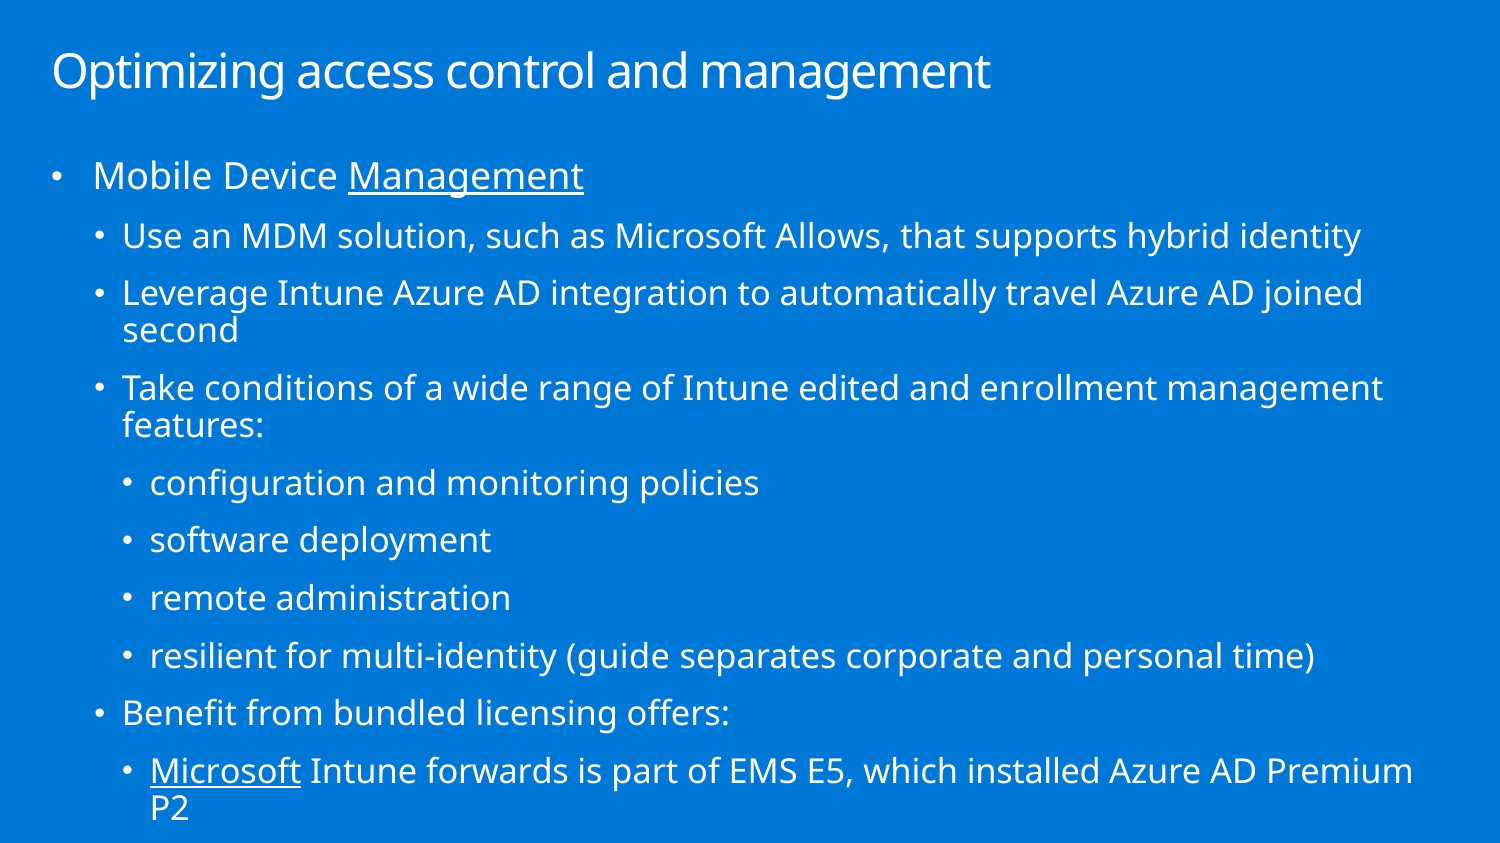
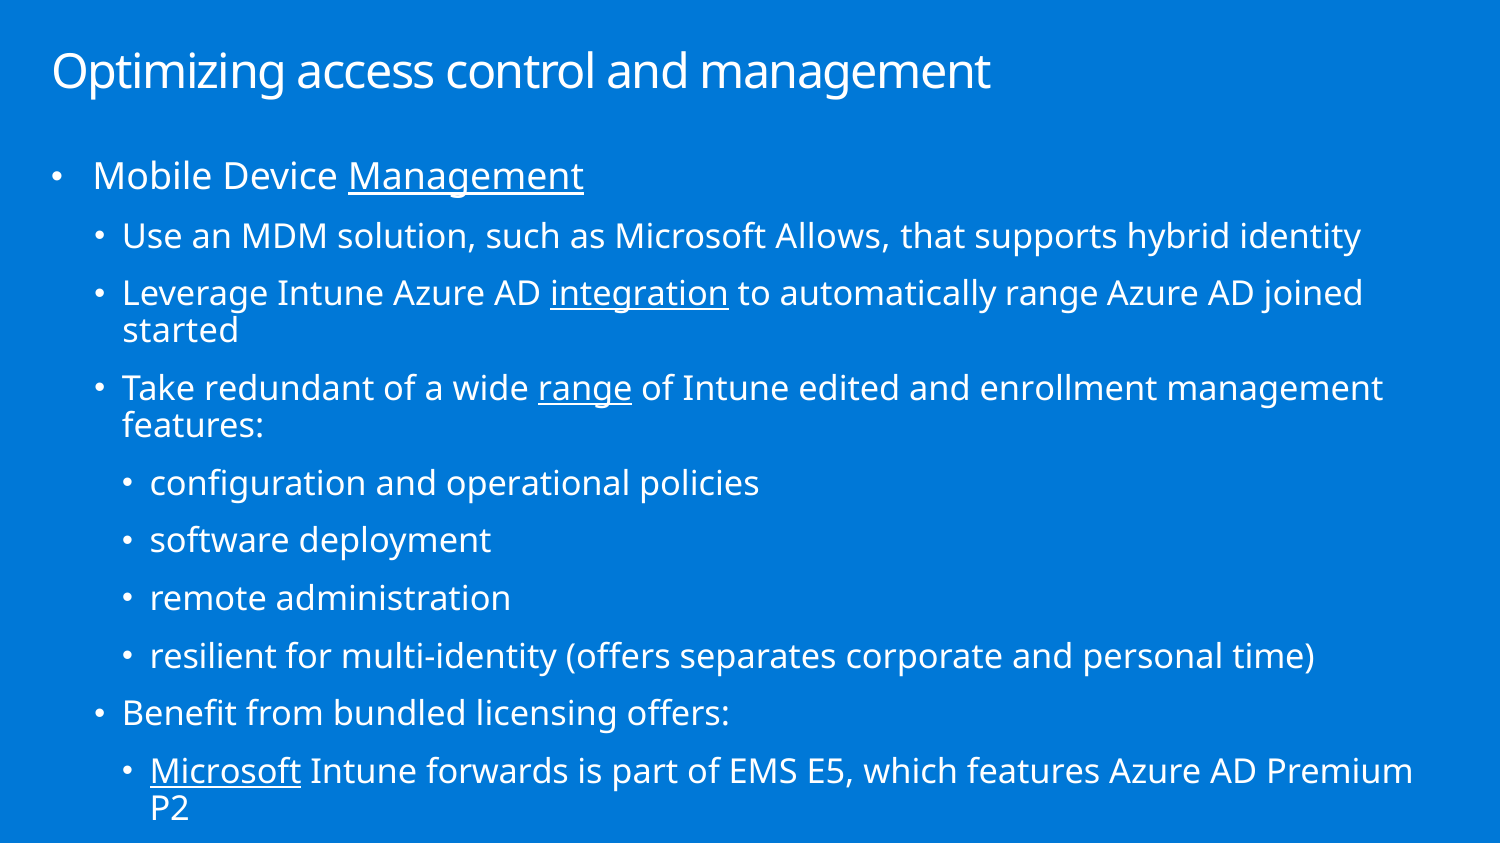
integration underline: none -> present
automatically travel: travel -> range
second: second -> started
conditions: conditions -> redundant
range at (585, 389) underline: none -> present
monitoring: monitoring -> operational
multi-identity guide: guide -> offers
which installed: installed -> features
